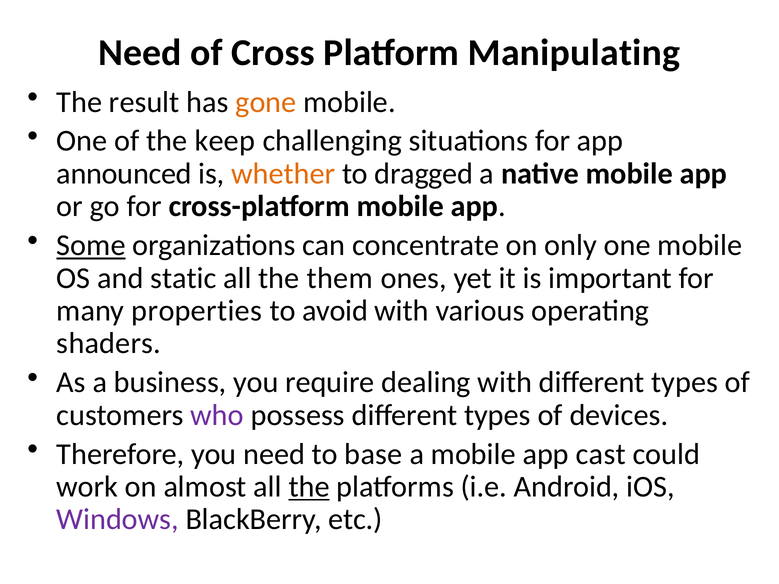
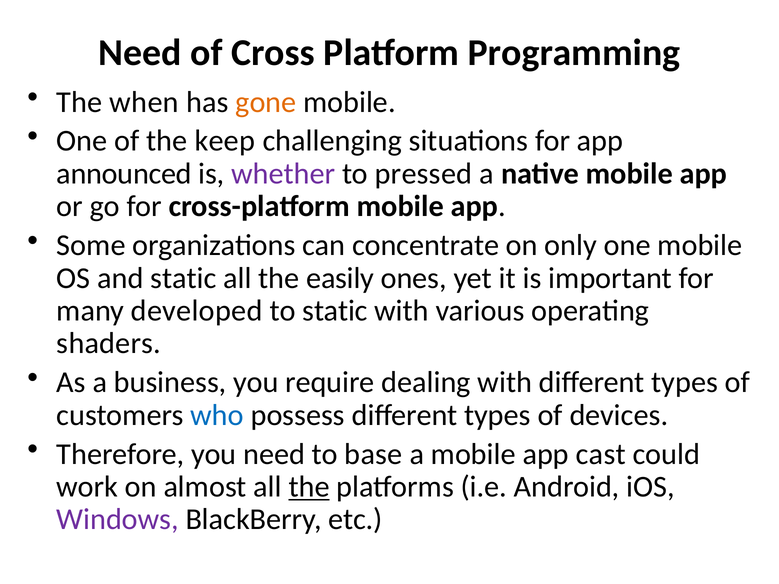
Manipulating: Manipulating -> Programming
result: result -> when
whether colour: orange -> purple
dragged: dragged -> pressed
Some underline: present -> none
them: them -> easily
properties: properties -> developed
to avoid: avoid -> static
who colour: purple -> blue
